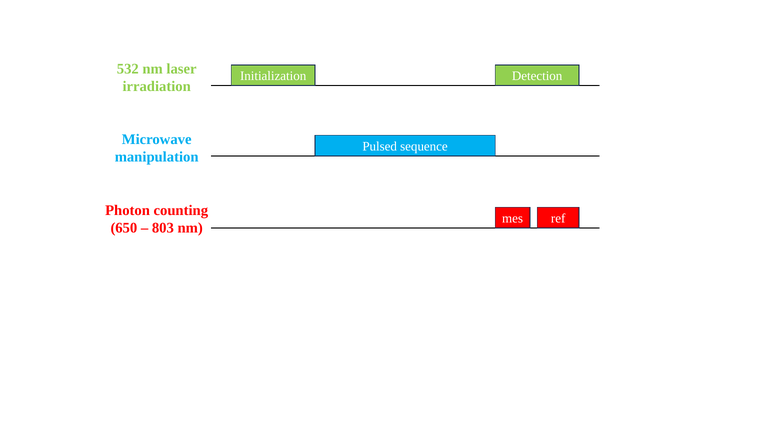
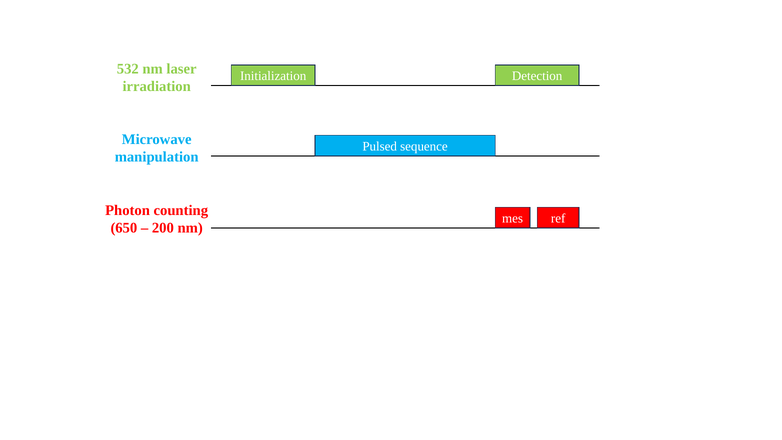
803: 803 -> 200
